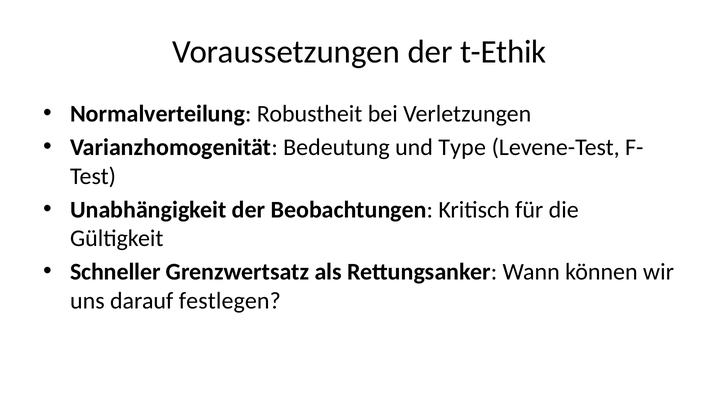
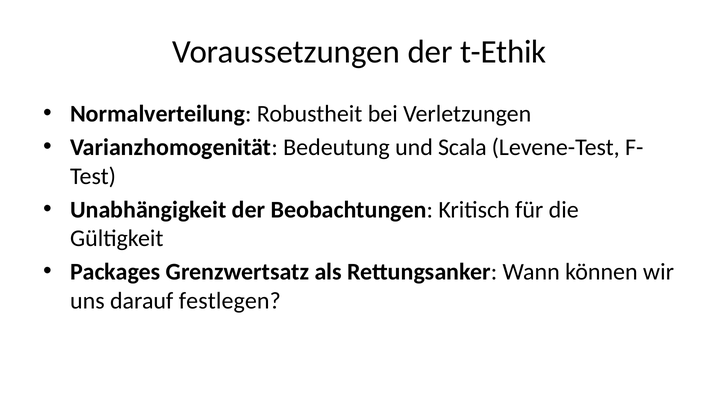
Type: Type -> Scala
Schneller: Schneller -> Packages
